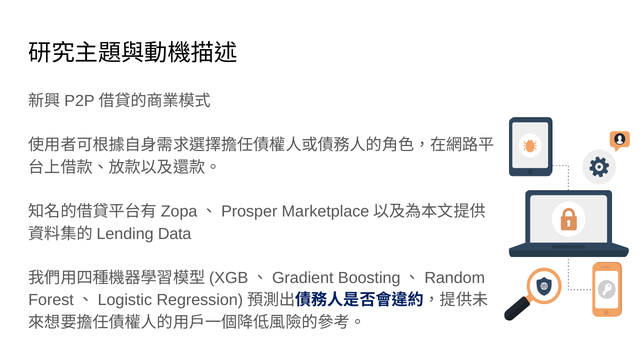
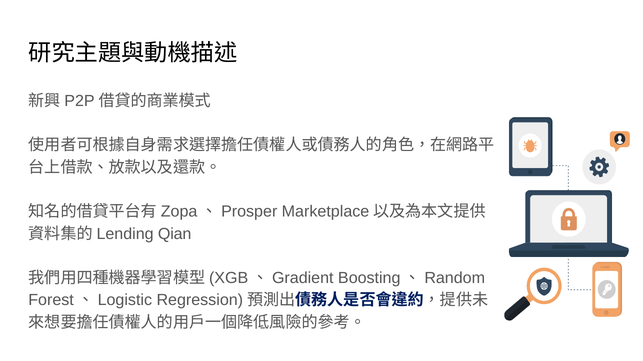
Data: Data -> Qian
